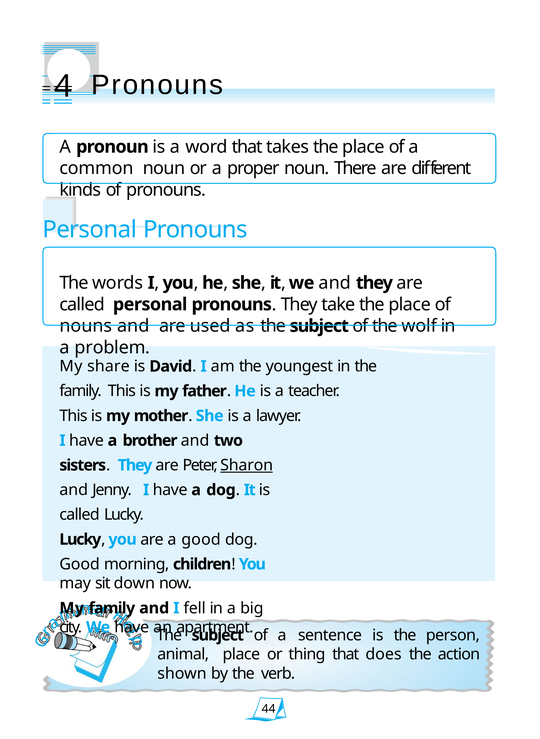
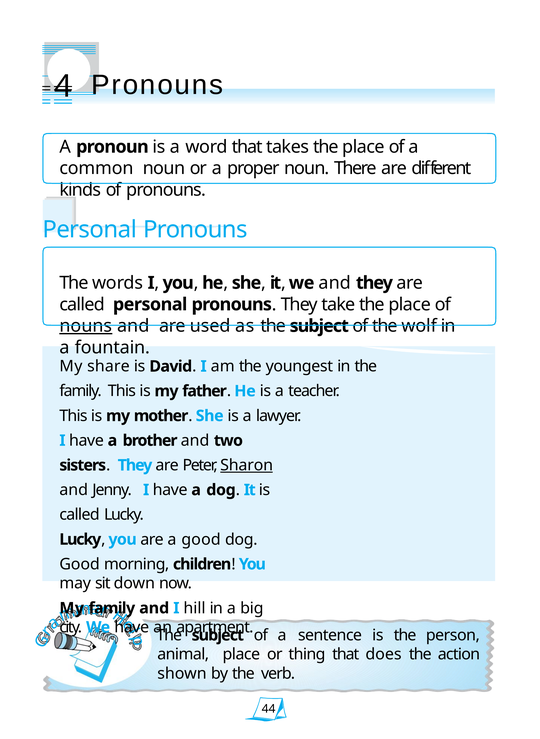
nouns underline: none -> present
problem: problem -> fountain
fell: fell -> hill
